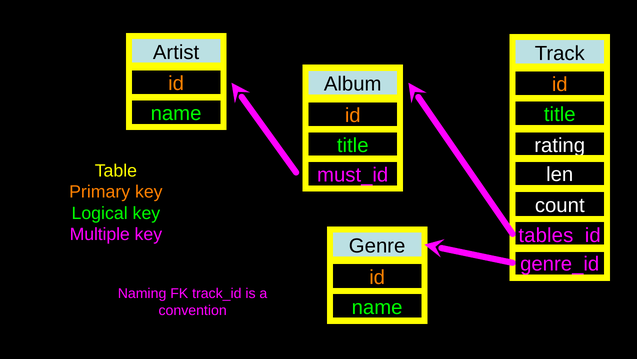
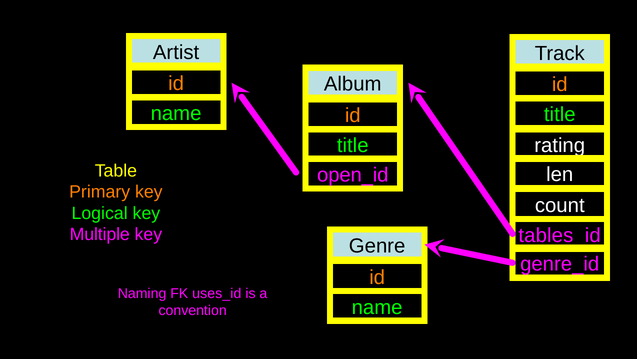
must_id: must_id -> open_id
track_id: track_id -> uses_id
